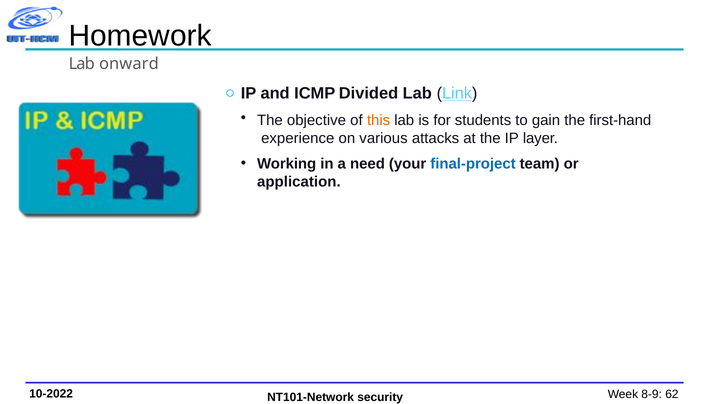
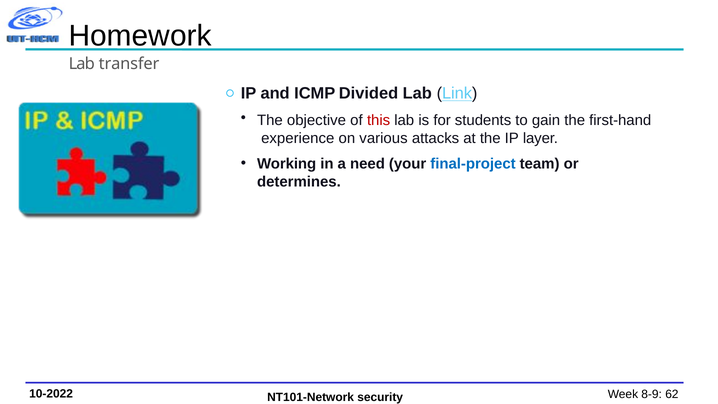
onward: onward -> transfer
this colour: orange -> red
application: application -> determines
